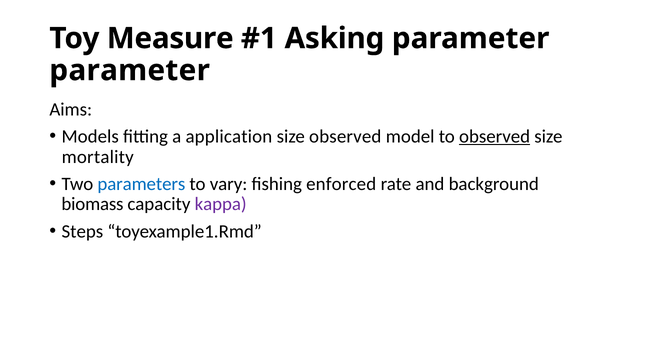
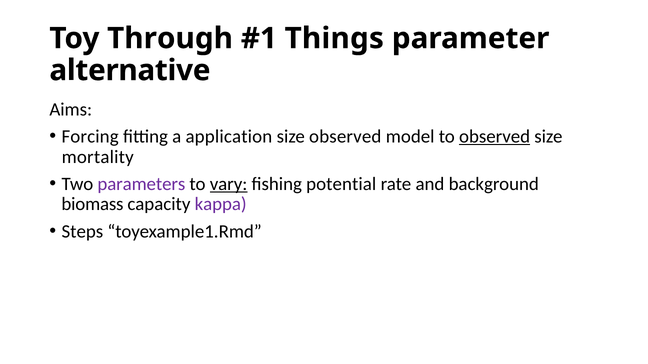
Measure: Measure -> Through
Asking: Asking -> Things
parameter at (130, 70): parameter -> alternative
Models: Models -> Forcing
parameters colour: blue -> purple
vary underline: none -> present
enforced: enforced -> potential
